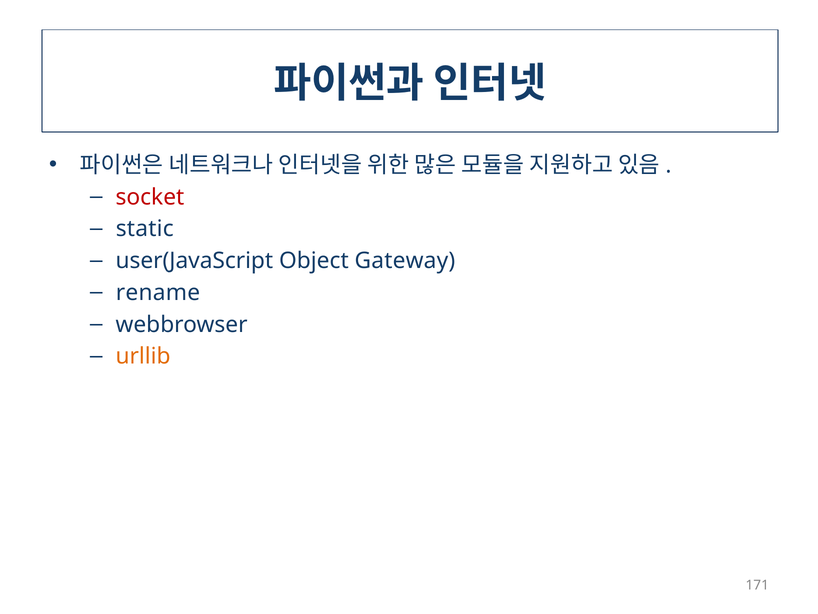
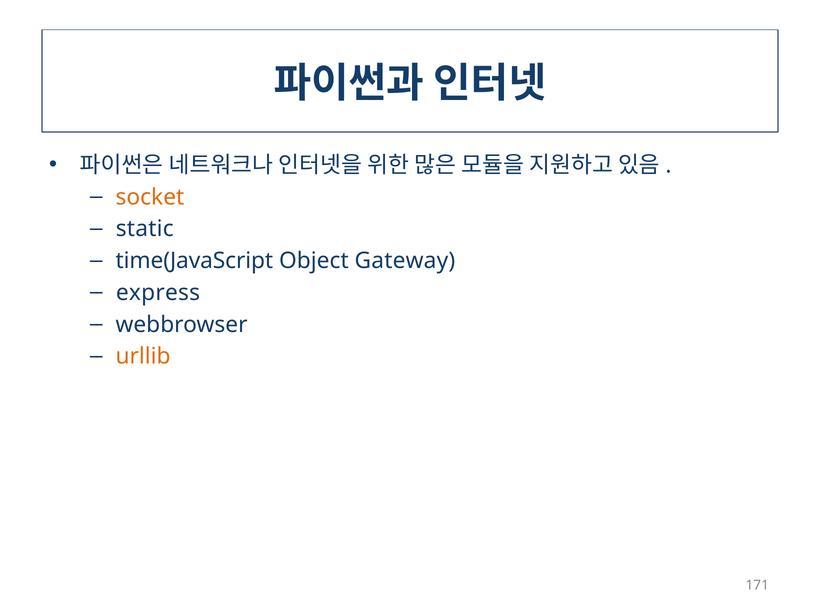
socket colour: red -> orange
user(JavaScript: user(JavaScript -> time(JavaScript
rename: rename -> express
